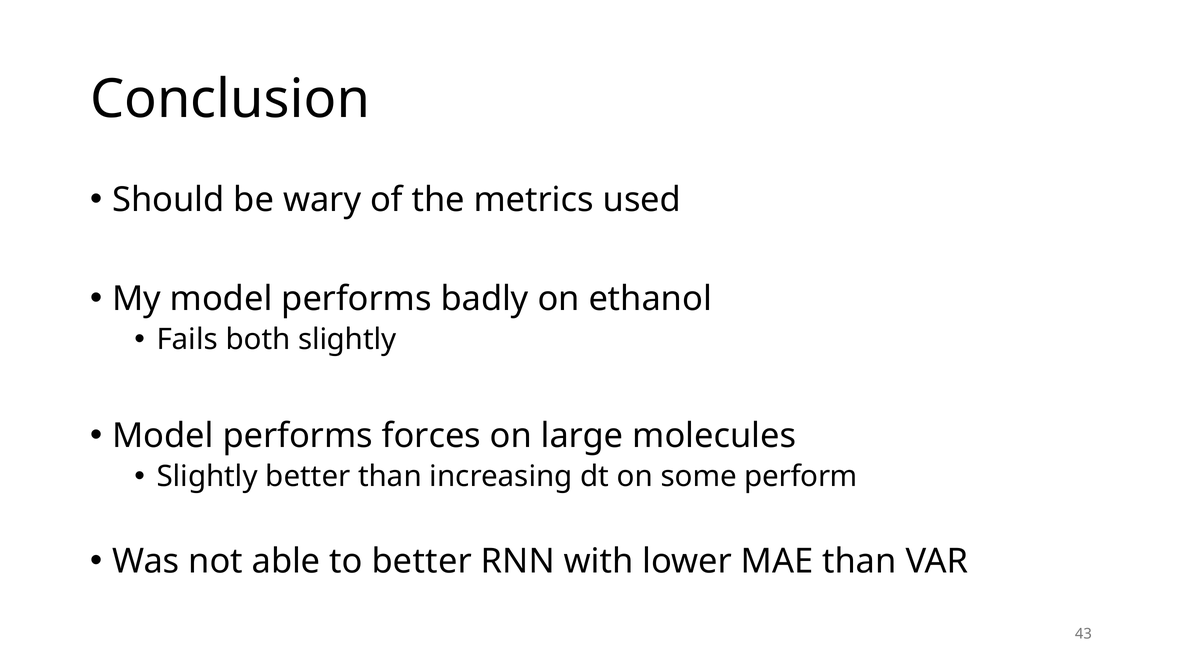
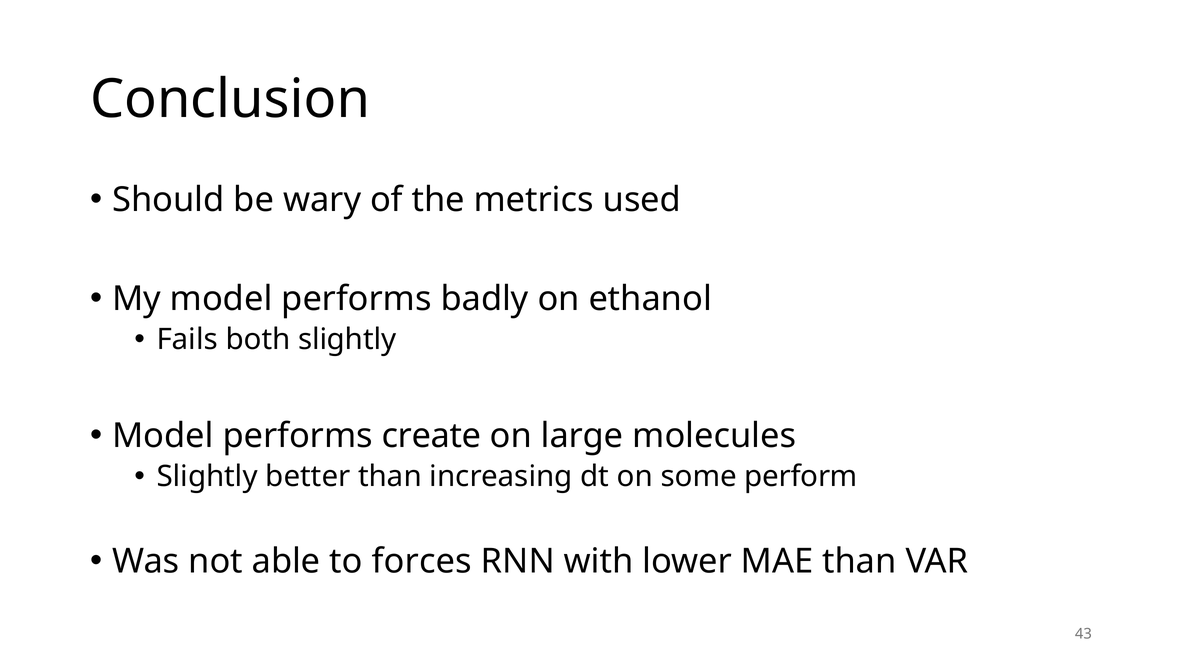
forces: forces -> create
to better: better -> forces
